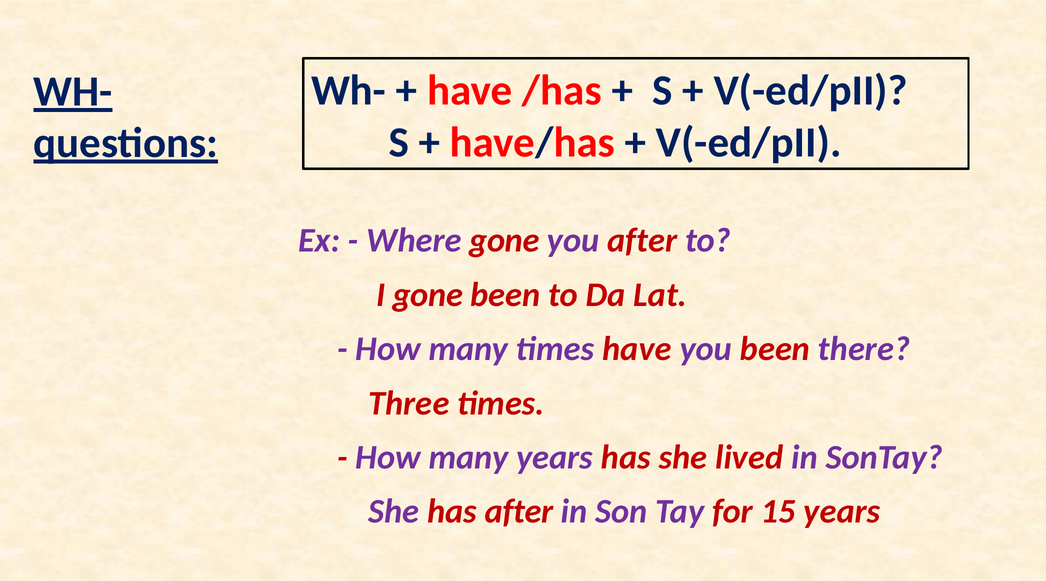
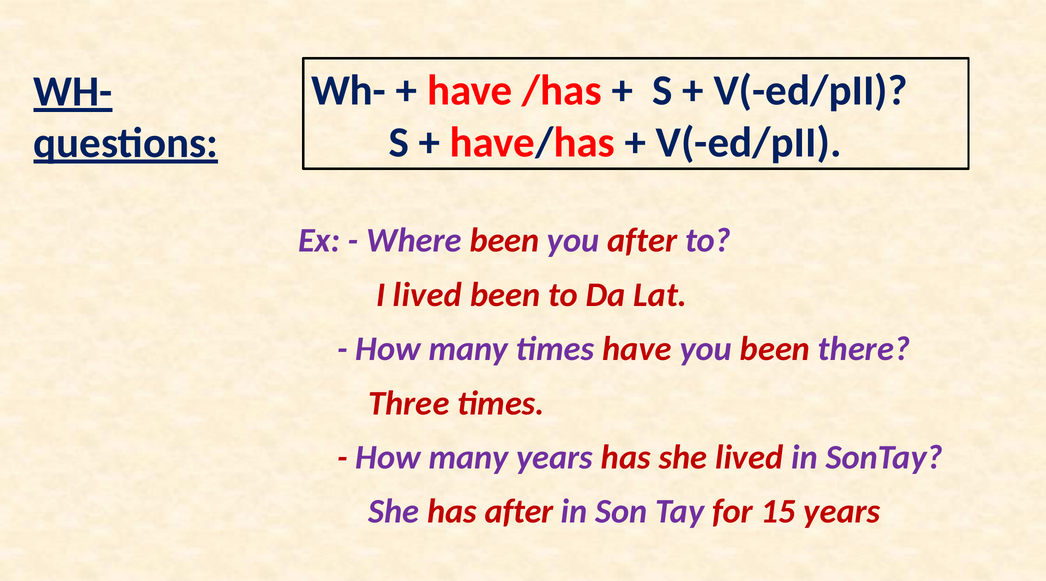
Where gone: gone -> been
I gone: gone -> lived
